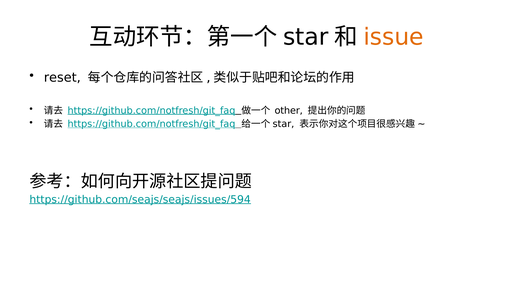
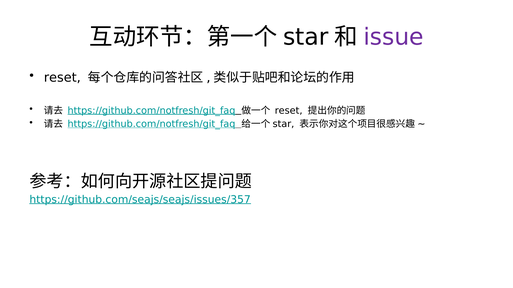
issue colour: orange -> purple
other at (289, 111): other -> reset
https://github.com/seajs/seajs/issues/594: https://github.com/seajs/seajs/issues/594 -> https://github.com/seajs/seajs/issues/357
